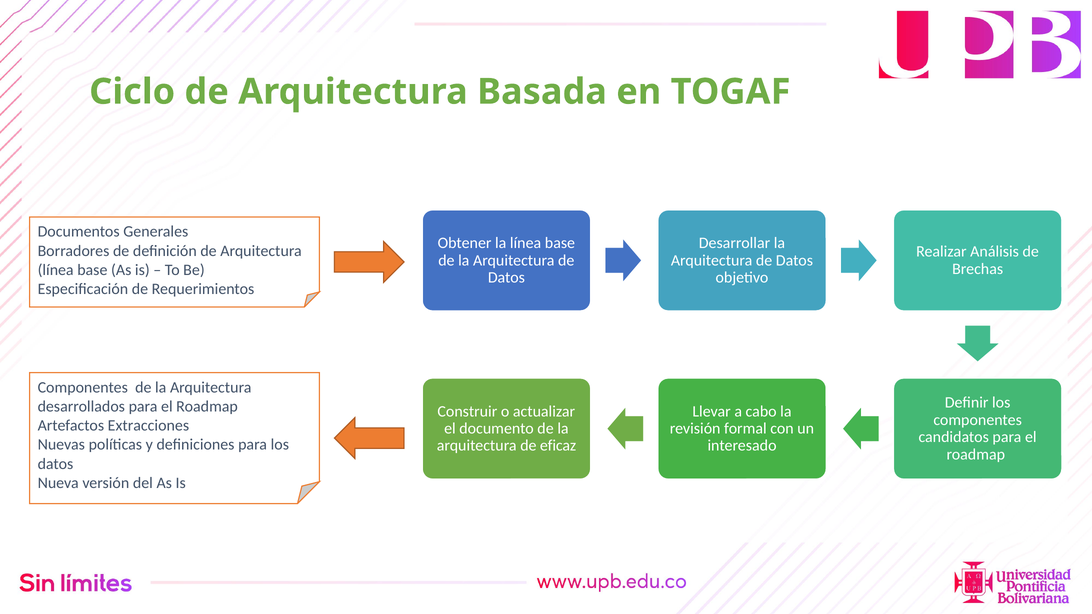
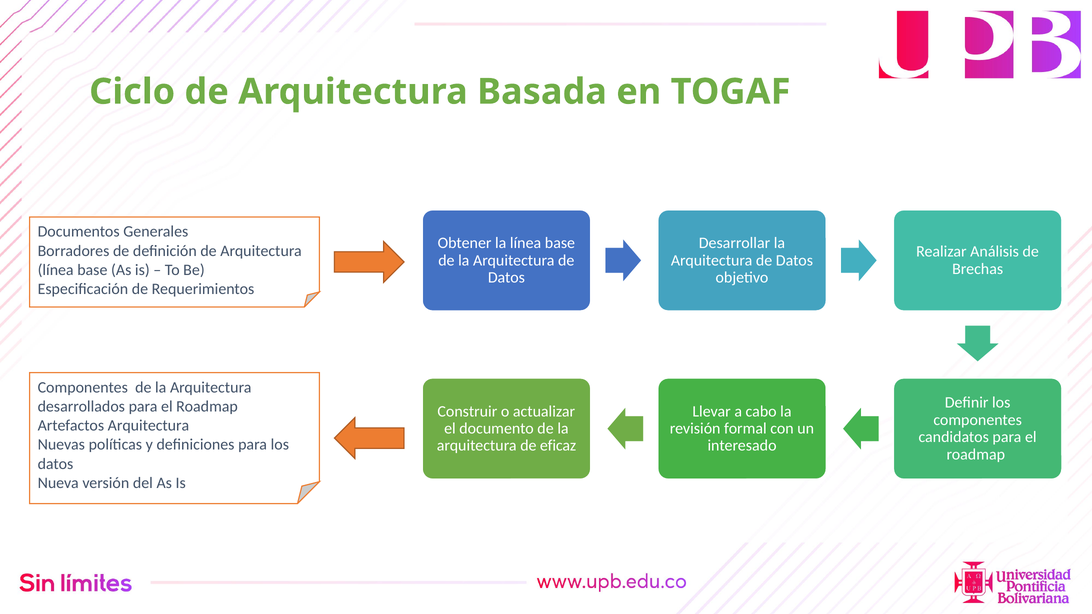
Artefactos Extracciones: Extracciones -> Arquitectura
